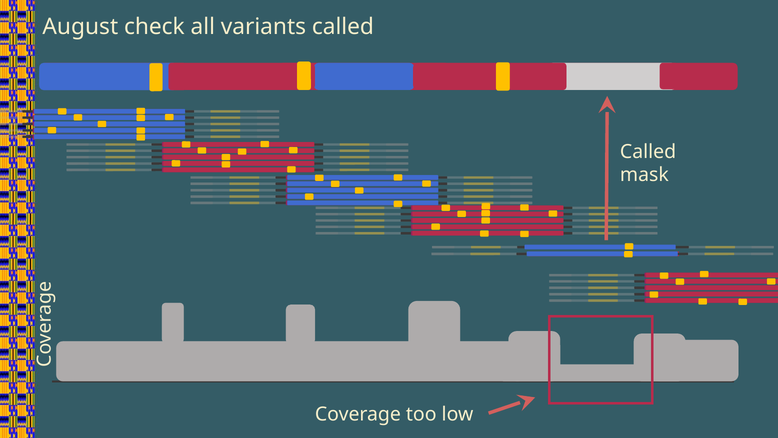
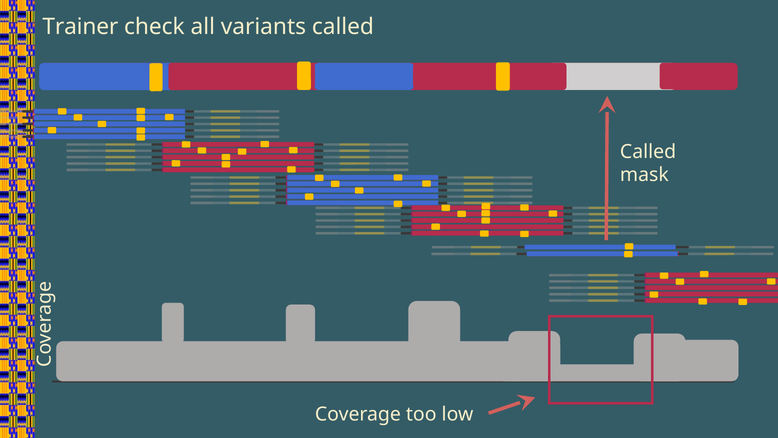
August: August -> Trainer
